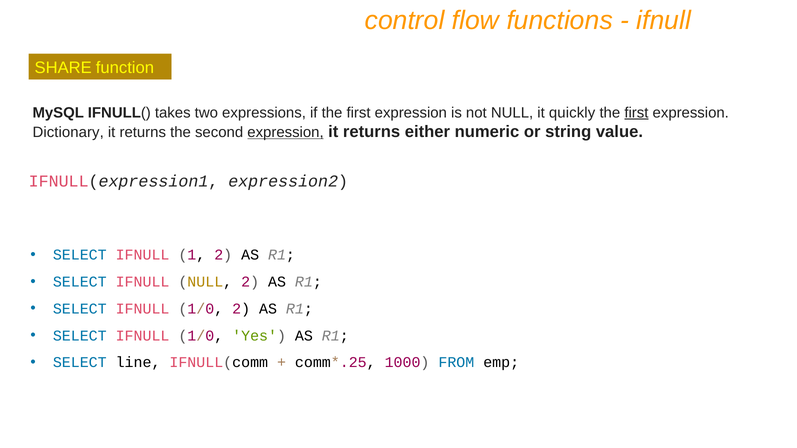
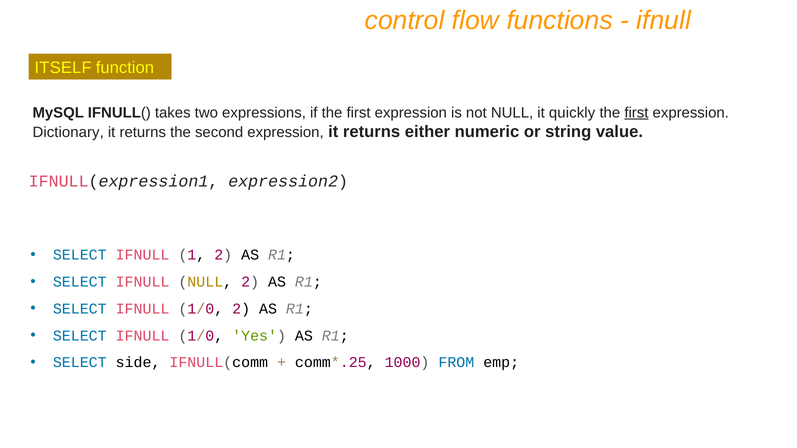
SHARE: SHARE -> ITSELF
expression at (286, 132) underline: present -> none
line: line -> side
